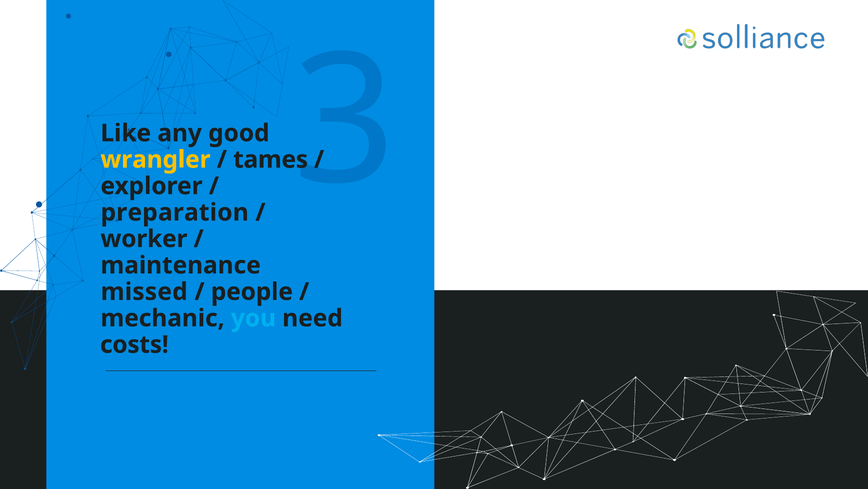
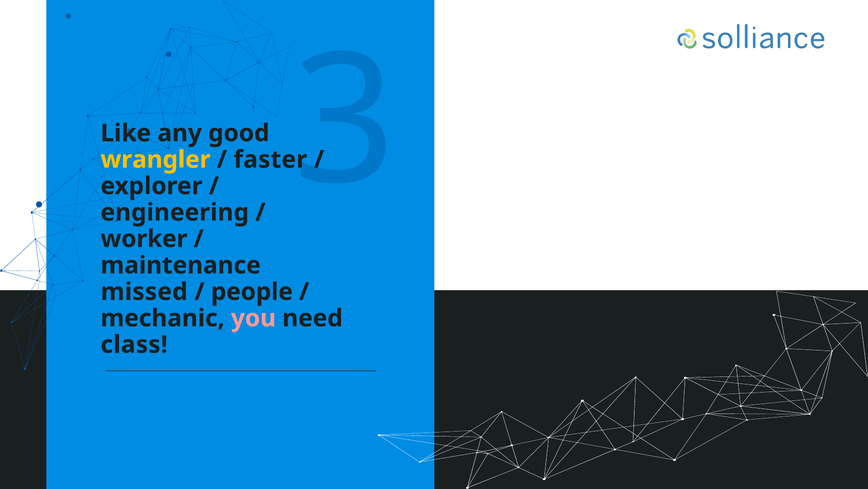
tames: tames -> faster
preparation: preparation -> engineering
you colour: light blue -> pink
costs: costs -> class
